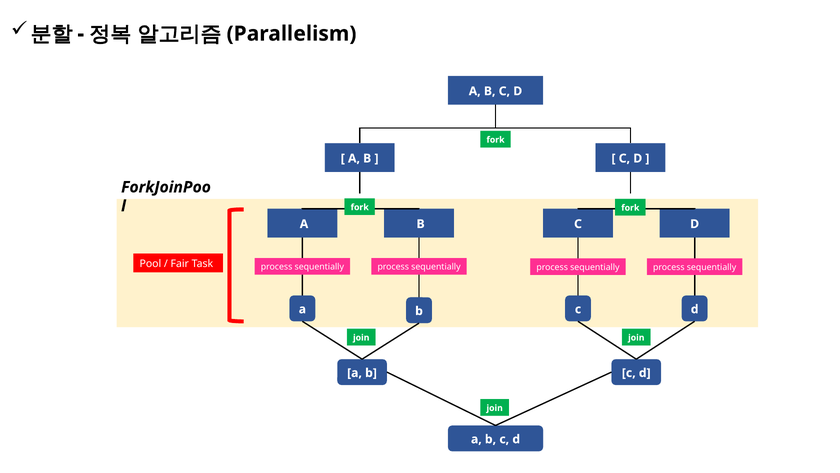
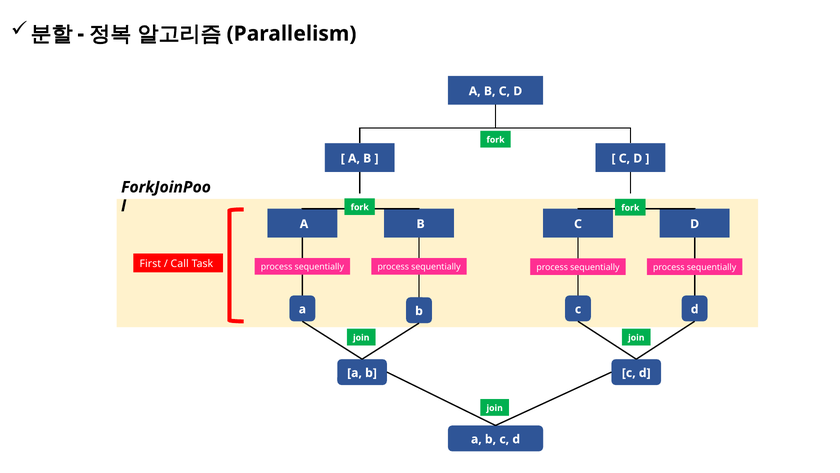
Pool: Pool -> First
Fair: Fair -> Call
